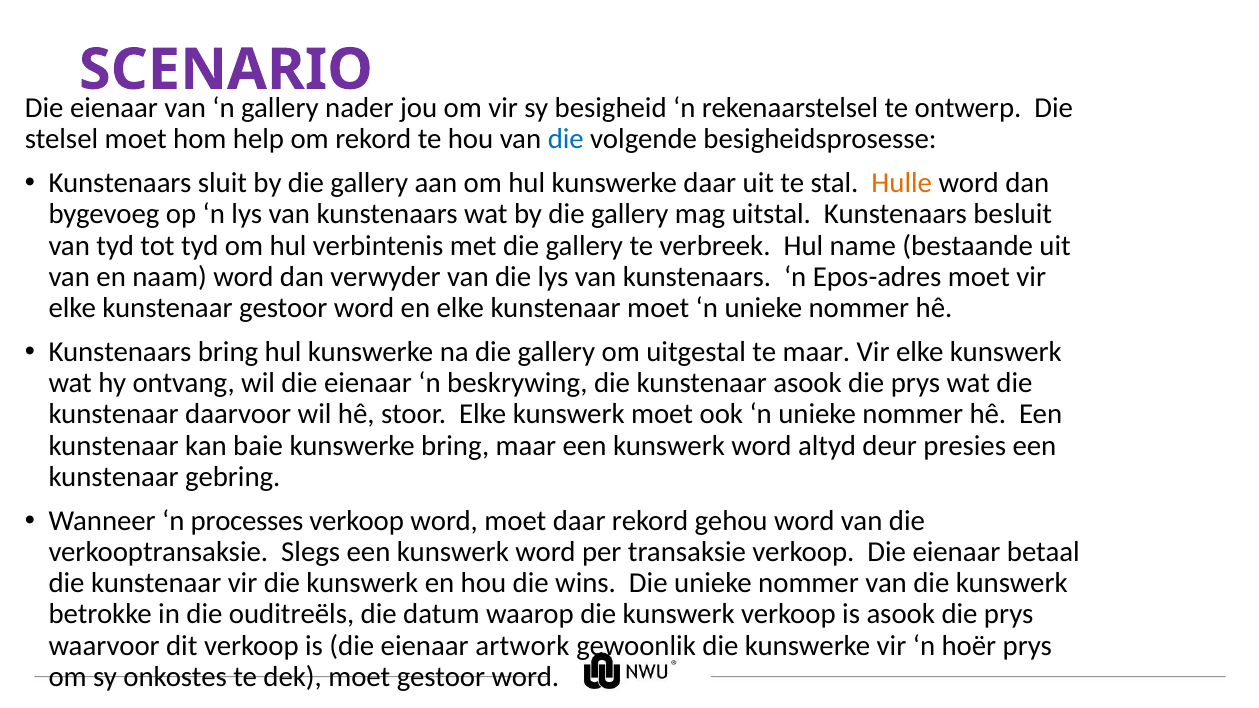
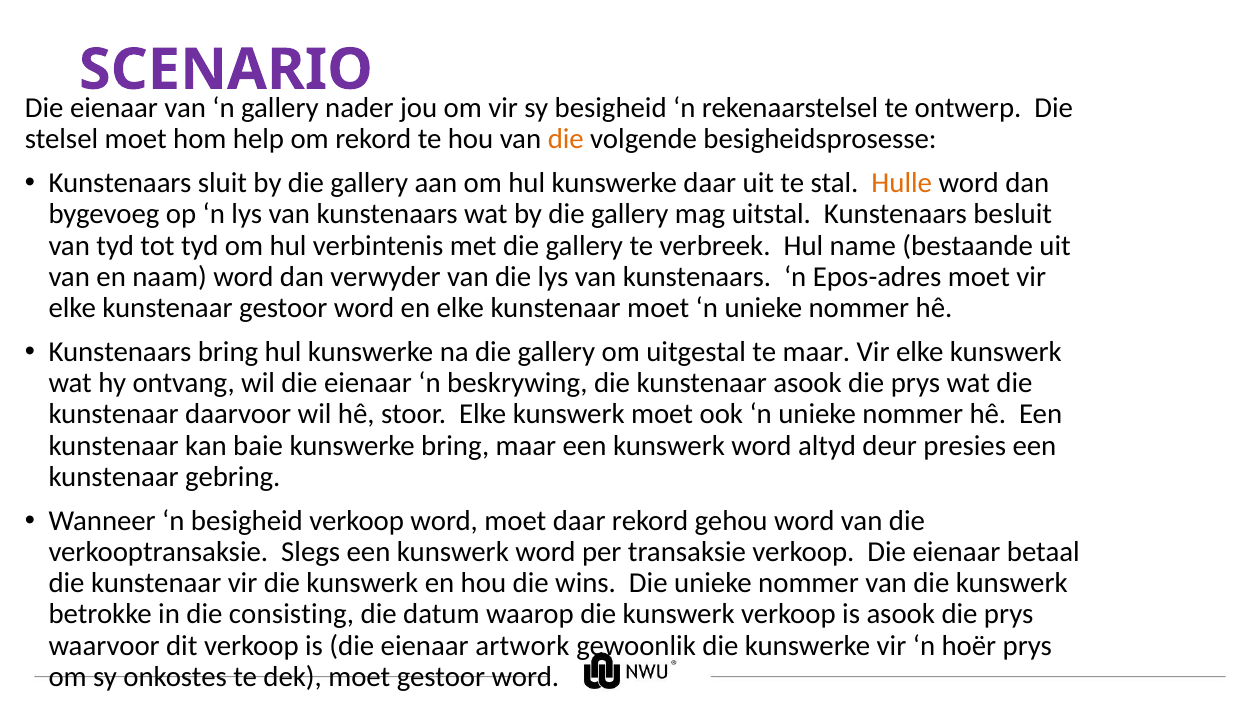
die at (566, 139) colour: blue -> orange
n processes: processes -> besigheid
ouditreëls: ouditreëls -> consisting
